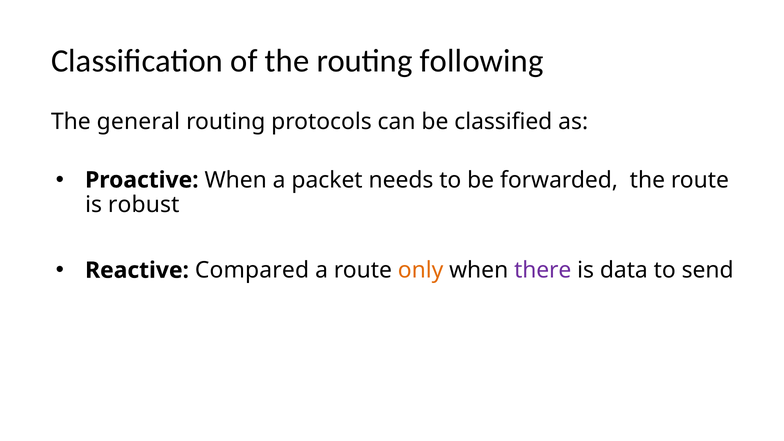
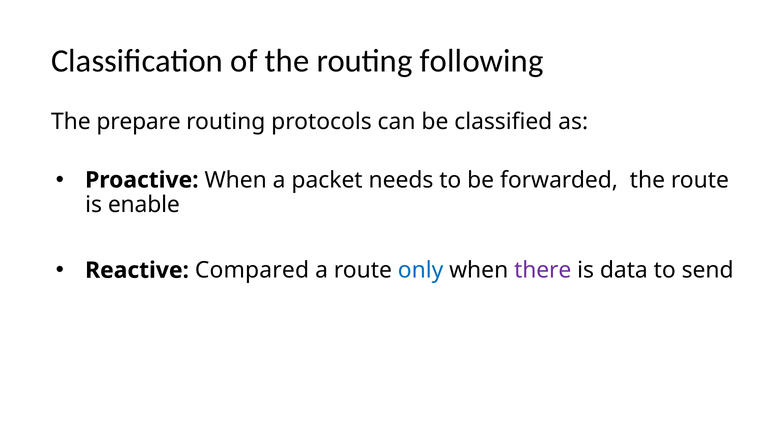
general: general -> prepare
robust: robust -> enable
only colour: orange -> blue
